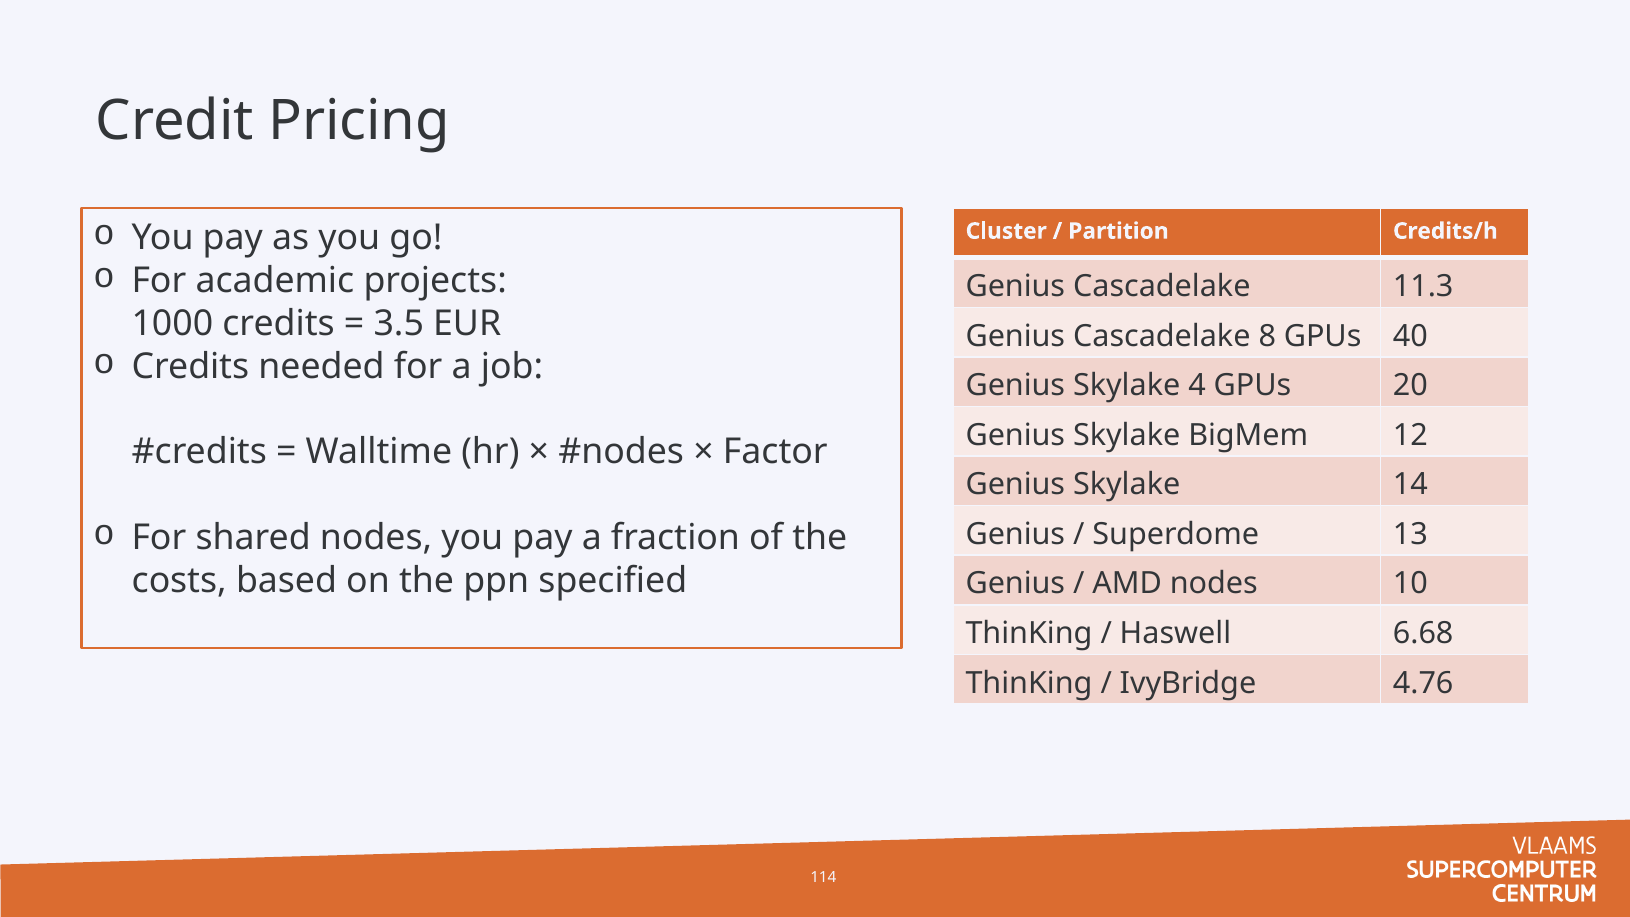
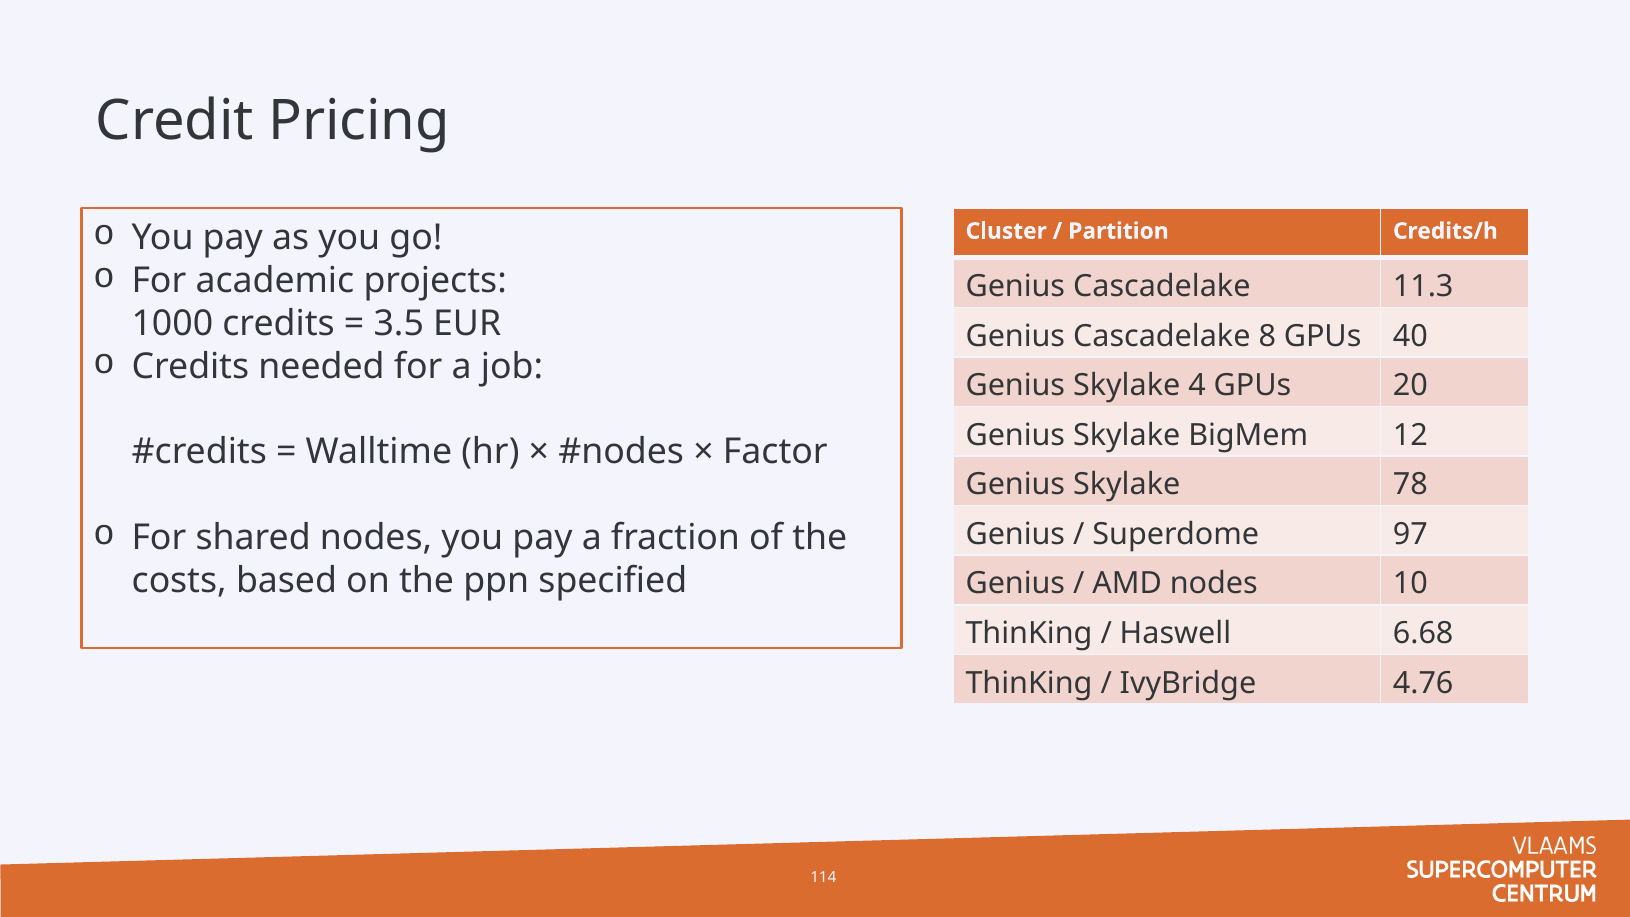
14: 14 -> 78
13: 13 -> 97
